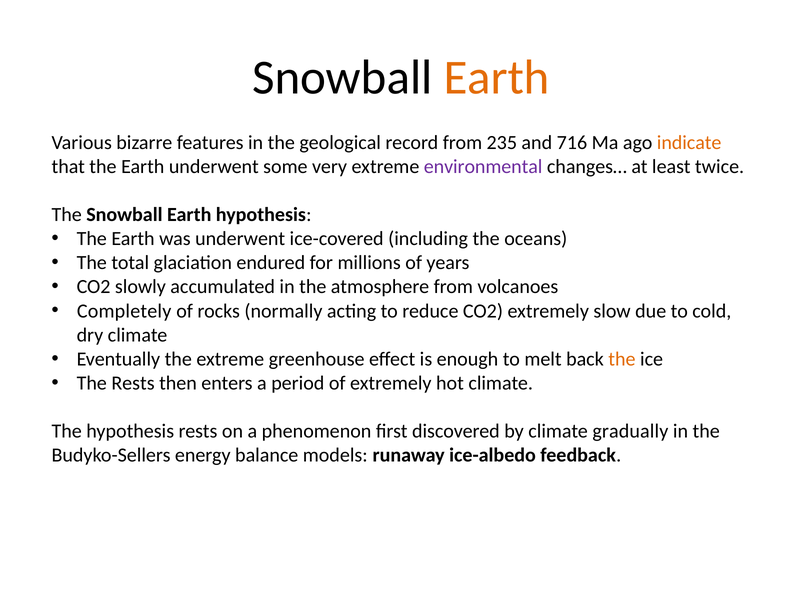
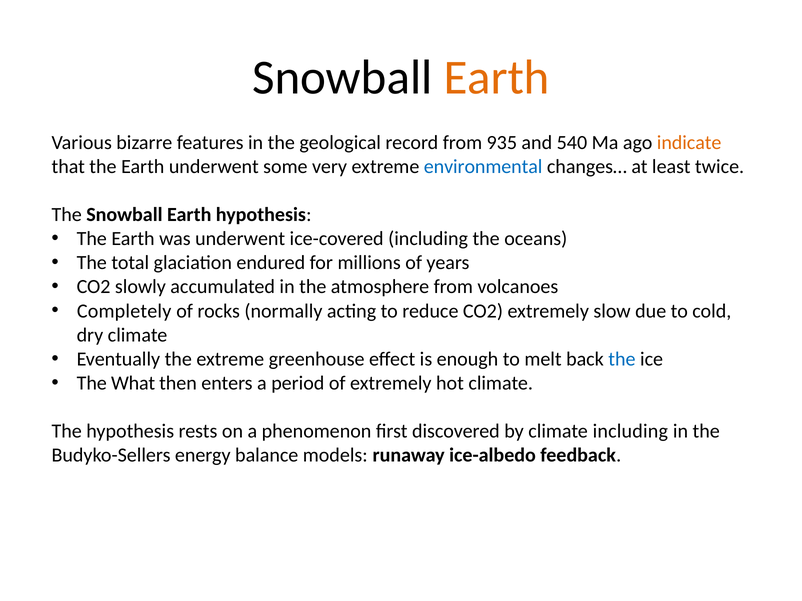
235: 235 -> 935
716: 716 -> 540
environmental colour: purple -> blue
the at (622, 359) colour: orange -> blue
The Rests: Rests -> What
climate gradually: gradually -> including
